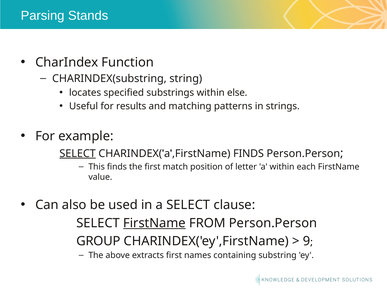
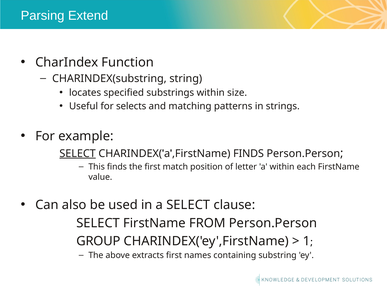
Stands: Stands -> Extend
else: else -> size
results: results -> selects
FirstName at (154, 223) underline: present -> none
9: 9 -> 1
